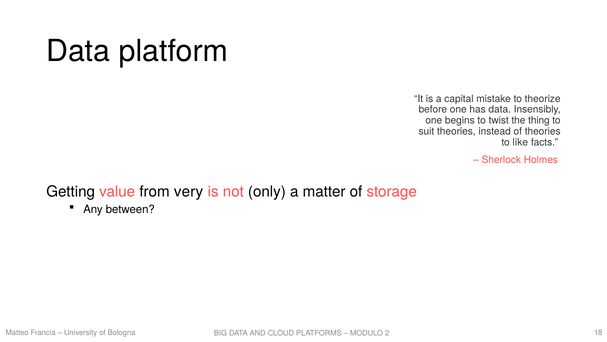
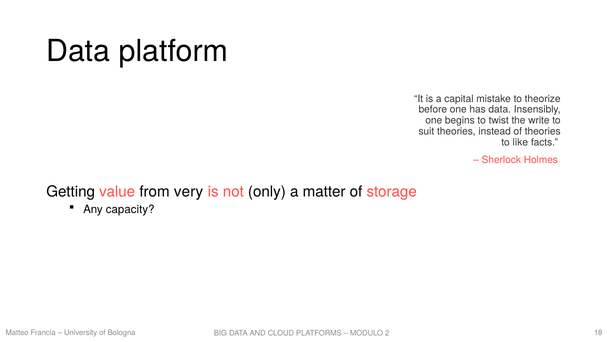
thing: thing -> write
between: between -> capacity
